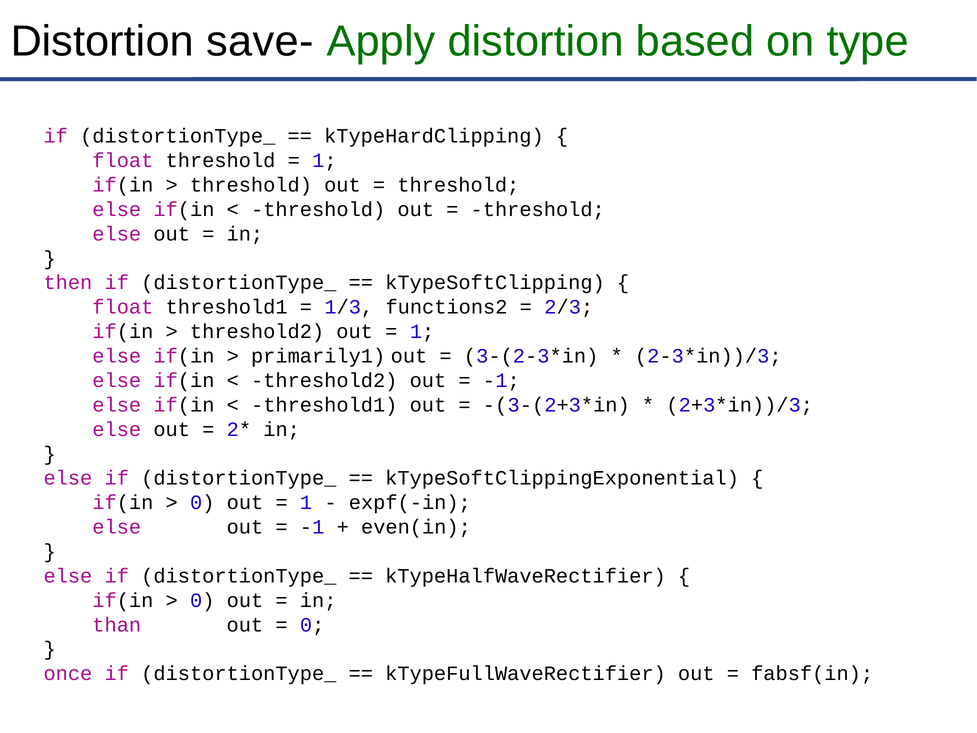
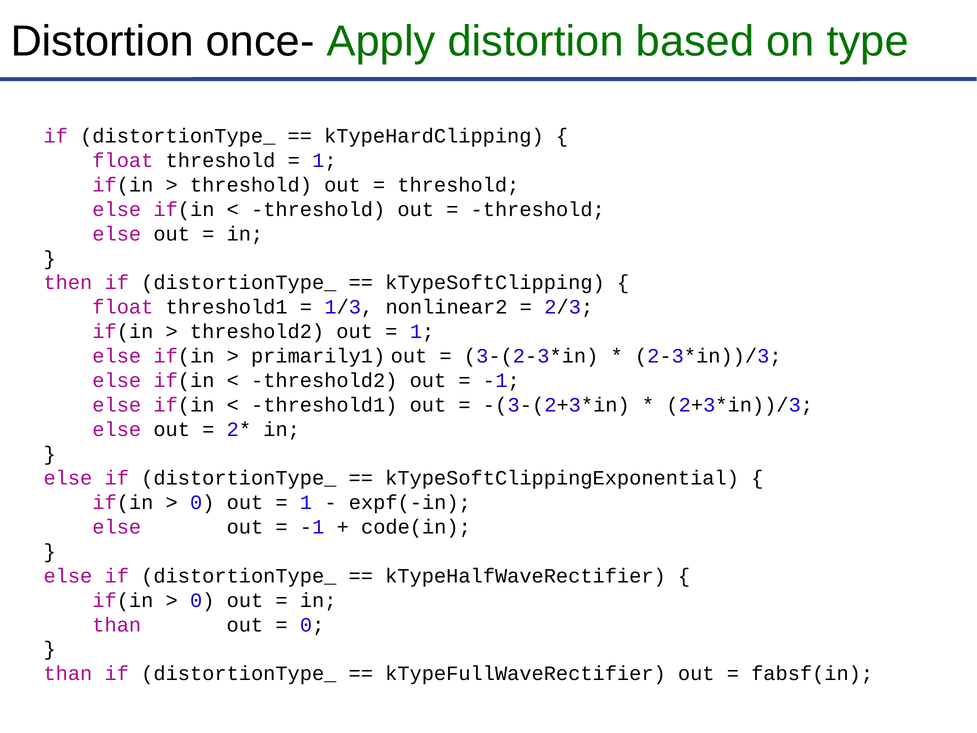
save-: save- -> once-
functions2: functions2 -> nonlinear2
even(in: even(in -> code(in
once at (68, 673): once -> than
